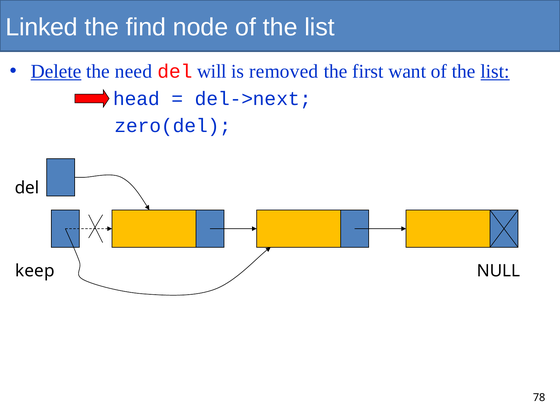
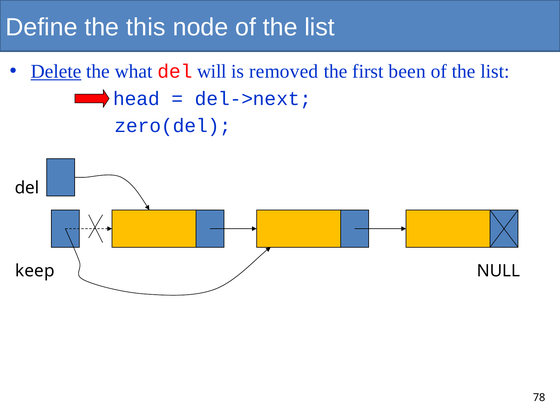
Linked: Linked -> Define
find: find -> this
need: need -> what
want: want -> been
list at (495, 71) underline: present -> none
